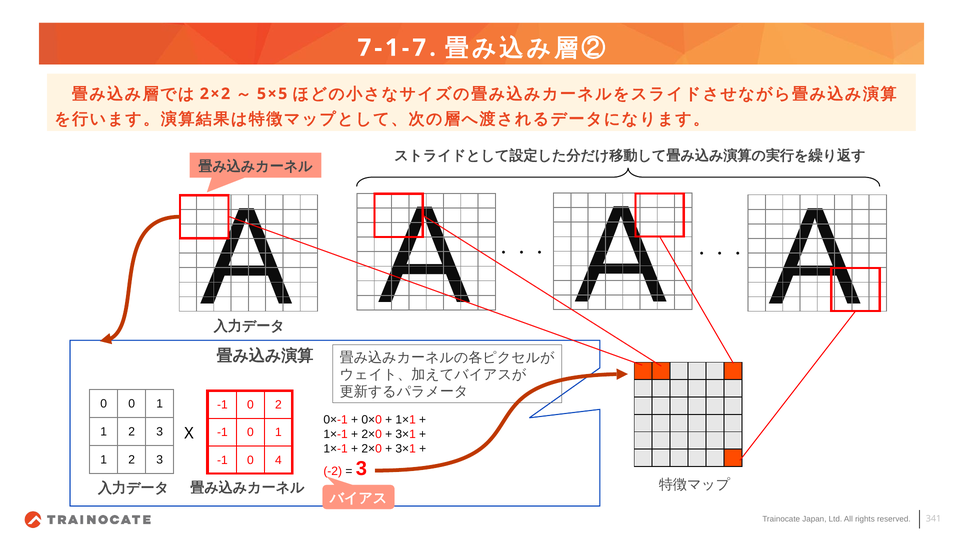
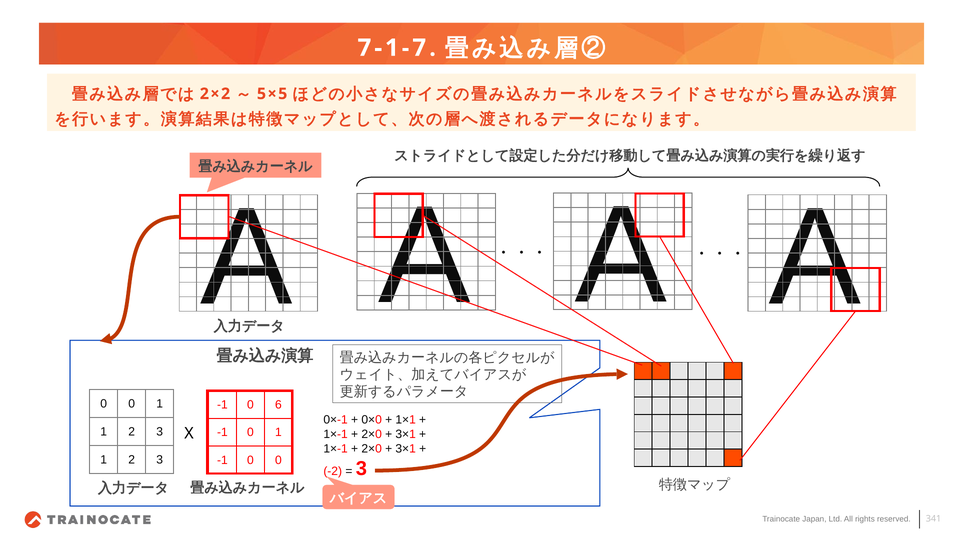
0 2: 2 -> 6
-1 0 4: 4 -> 0
